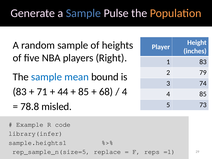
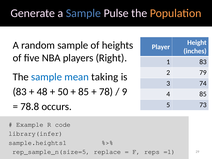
bound: bound -> taking
71: 71 -> 48
44: 44 -> 50
68: 68 -> 78
4 at (125, 92): 4 -> 9
misled: misled -> occurs
